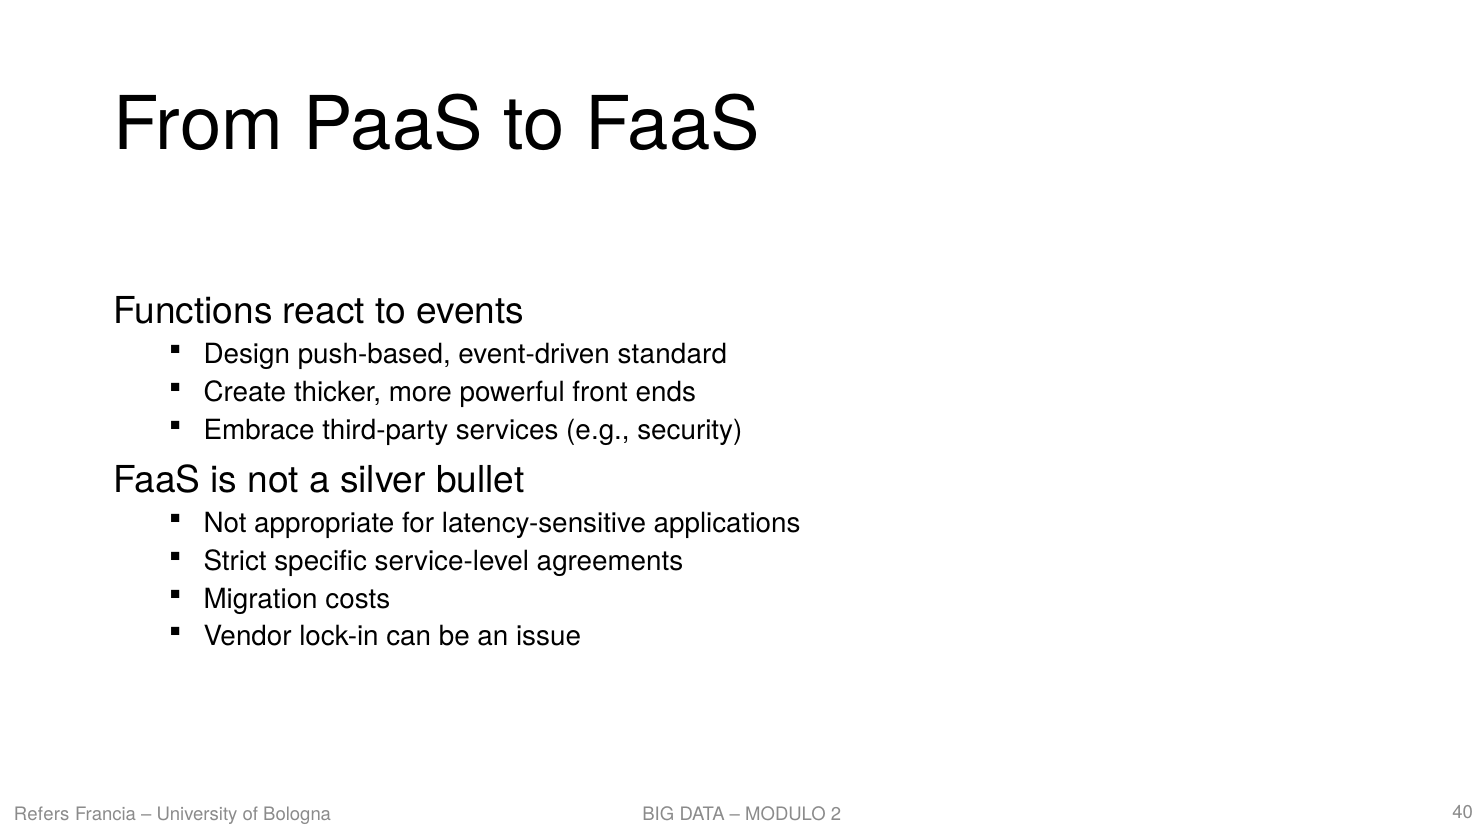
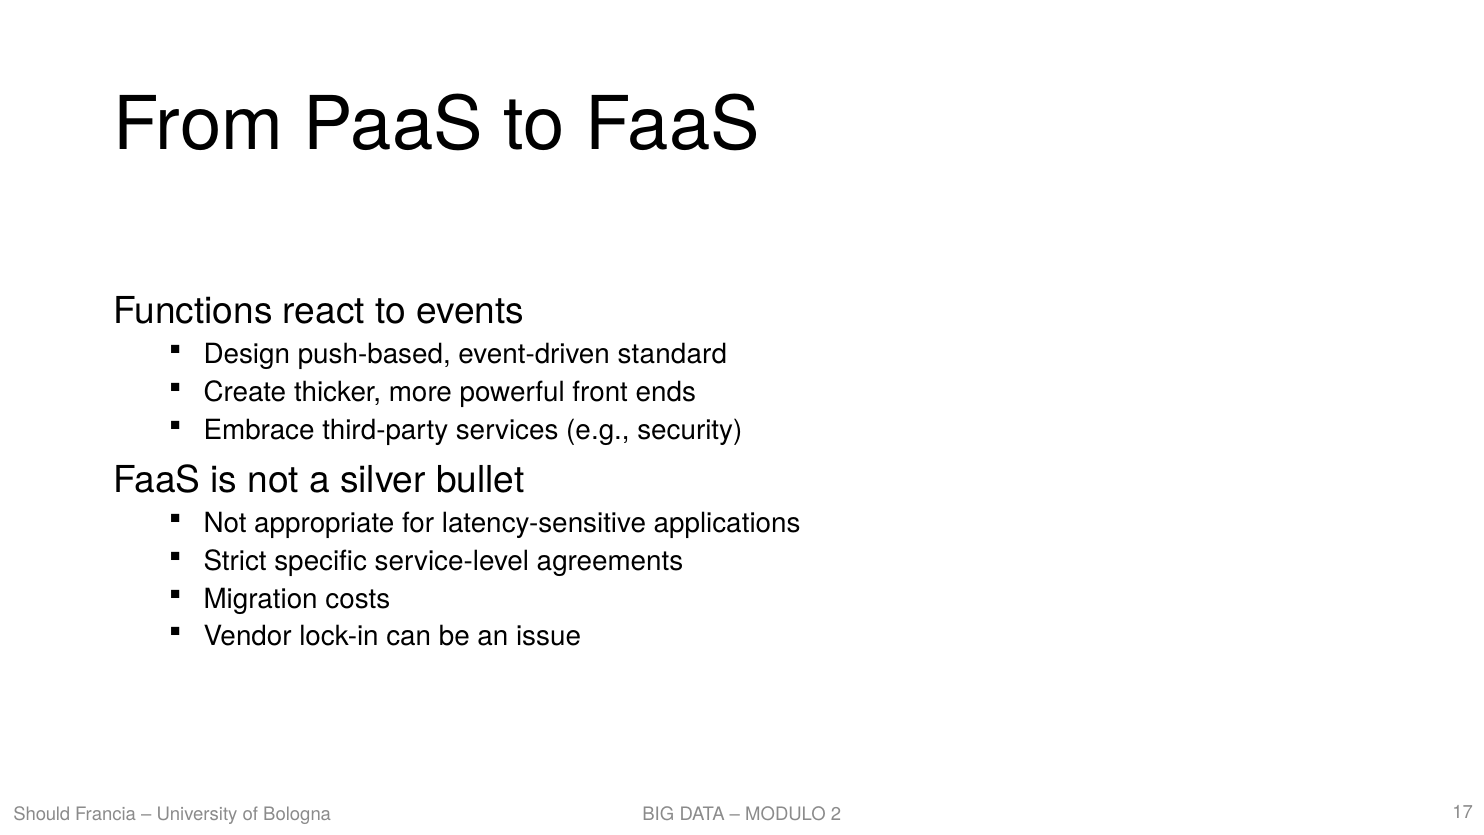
Refers: Refers -> Should
40: 40 -> 17
